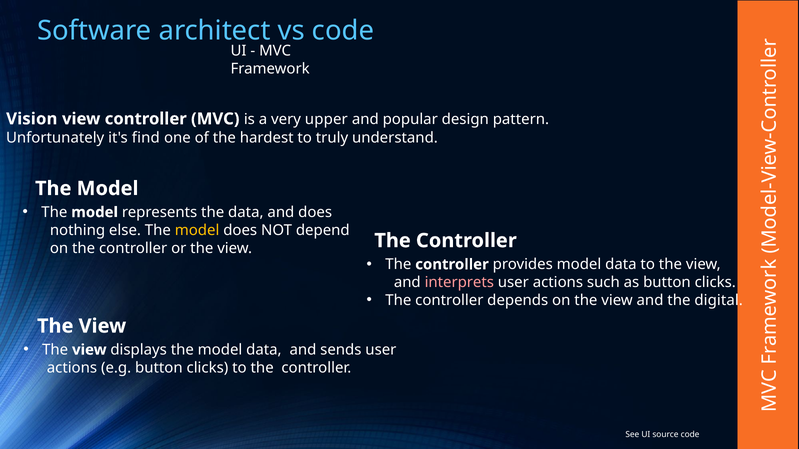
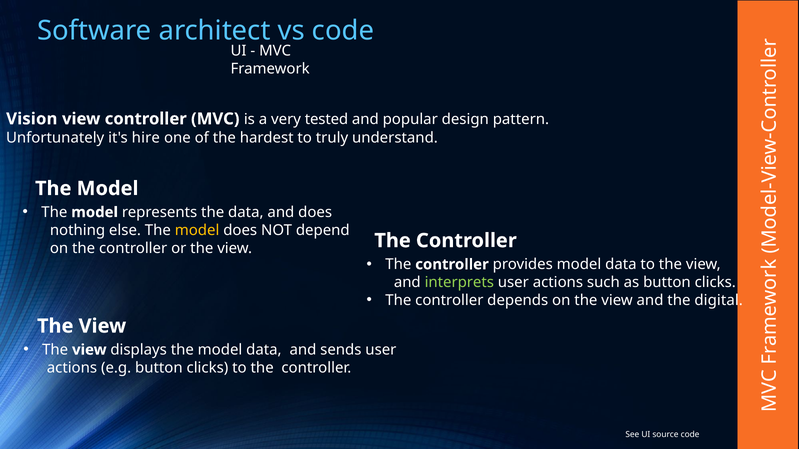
upper: upper -> tested
find: find -> hire
interprets colour: pink -> light green
